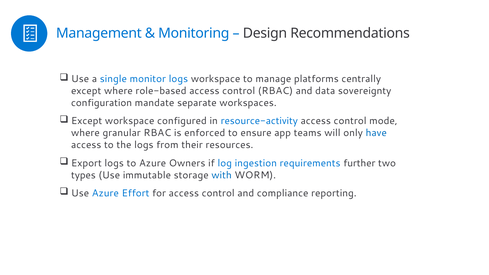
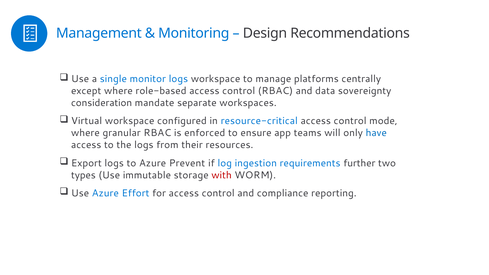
configuration: configuration -> consideration
Except at (87, 121): Except -> Virtual
resource-activity: resource-activity -> resource-critical
Owners: Owners -> Prevent
with colour: blue -> red
